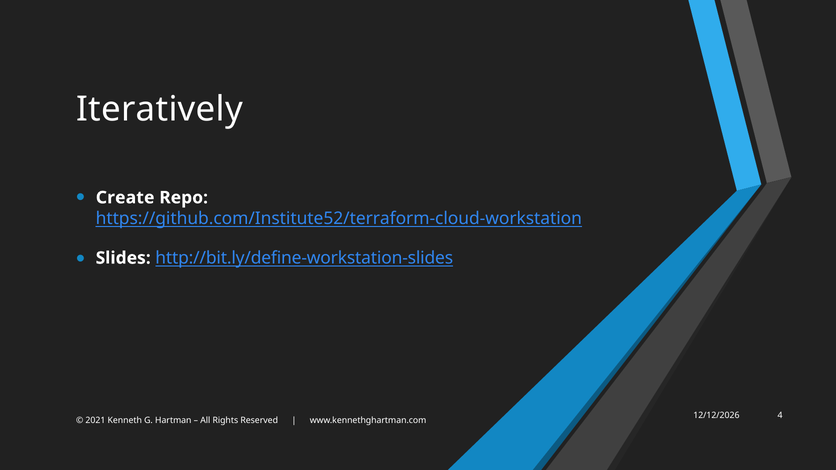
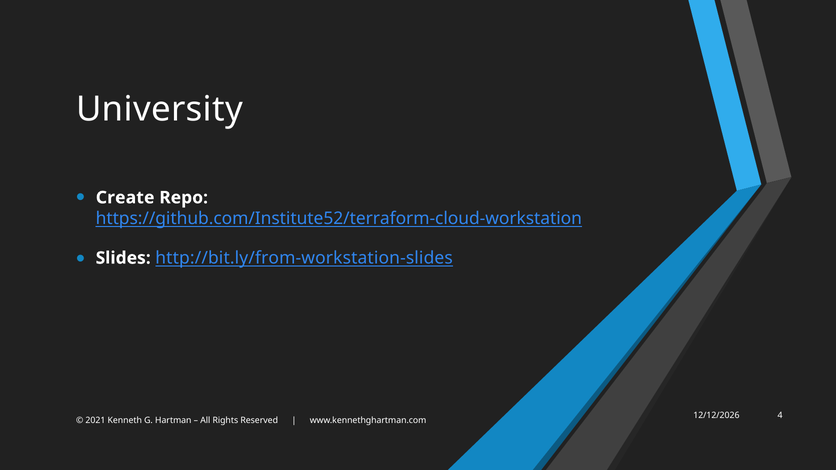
Iteratively: Iteratively -> University
http://bit.ly/define-workstation-slides: http://bit.ly/define-workstation-slides -> http://bit.ly/from-workstation-slides
